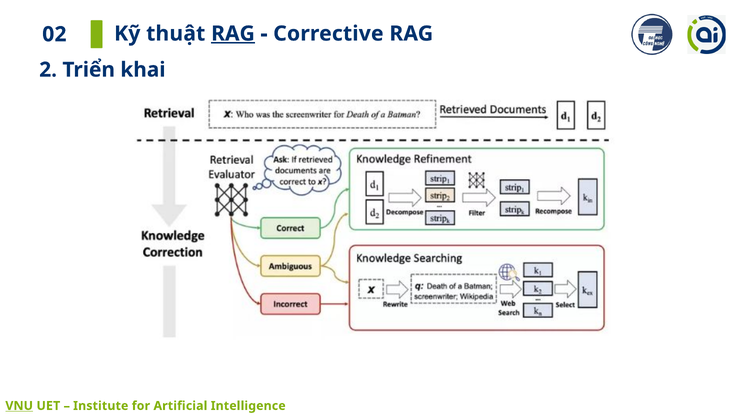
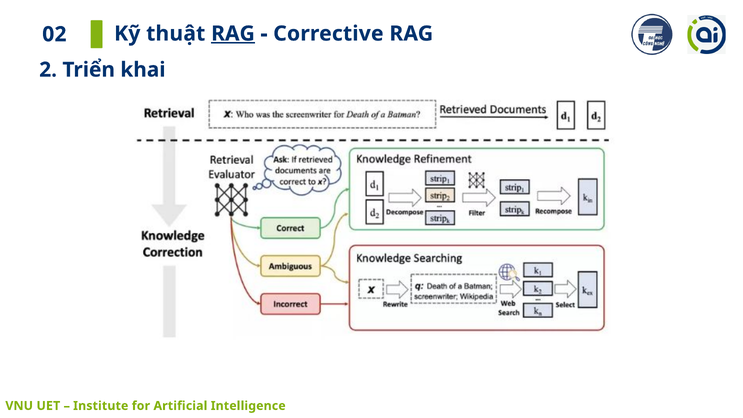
VNU underline: present -> none
